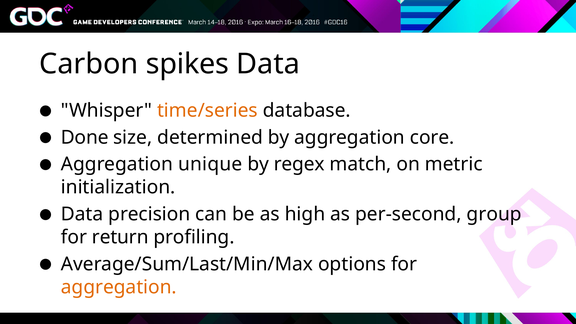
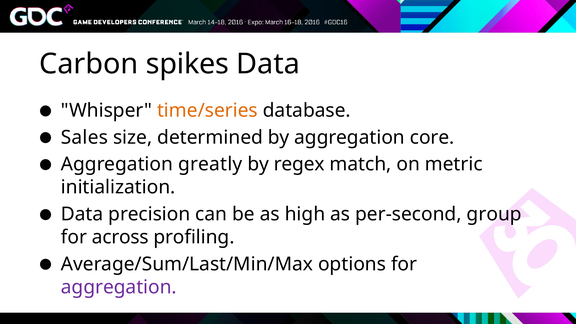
Done: Done -> Sales
unique: unique -> greatly
return: return -> across
aggregation at (119, 287) colour: orange -> purple
